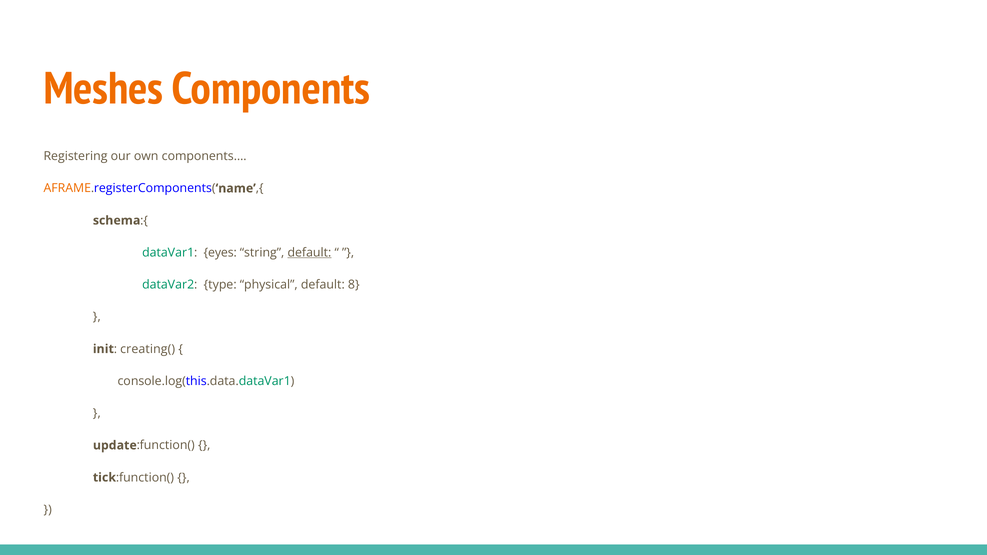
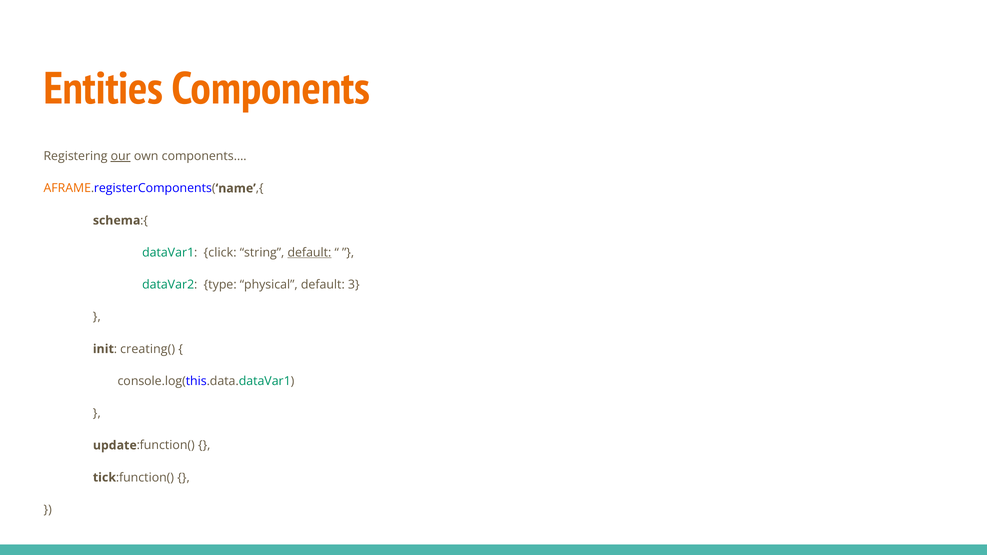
Meshes: Meshes -> Entities
our underline: none -> present
eyes: eyes -> click
8: 8 -> 3
